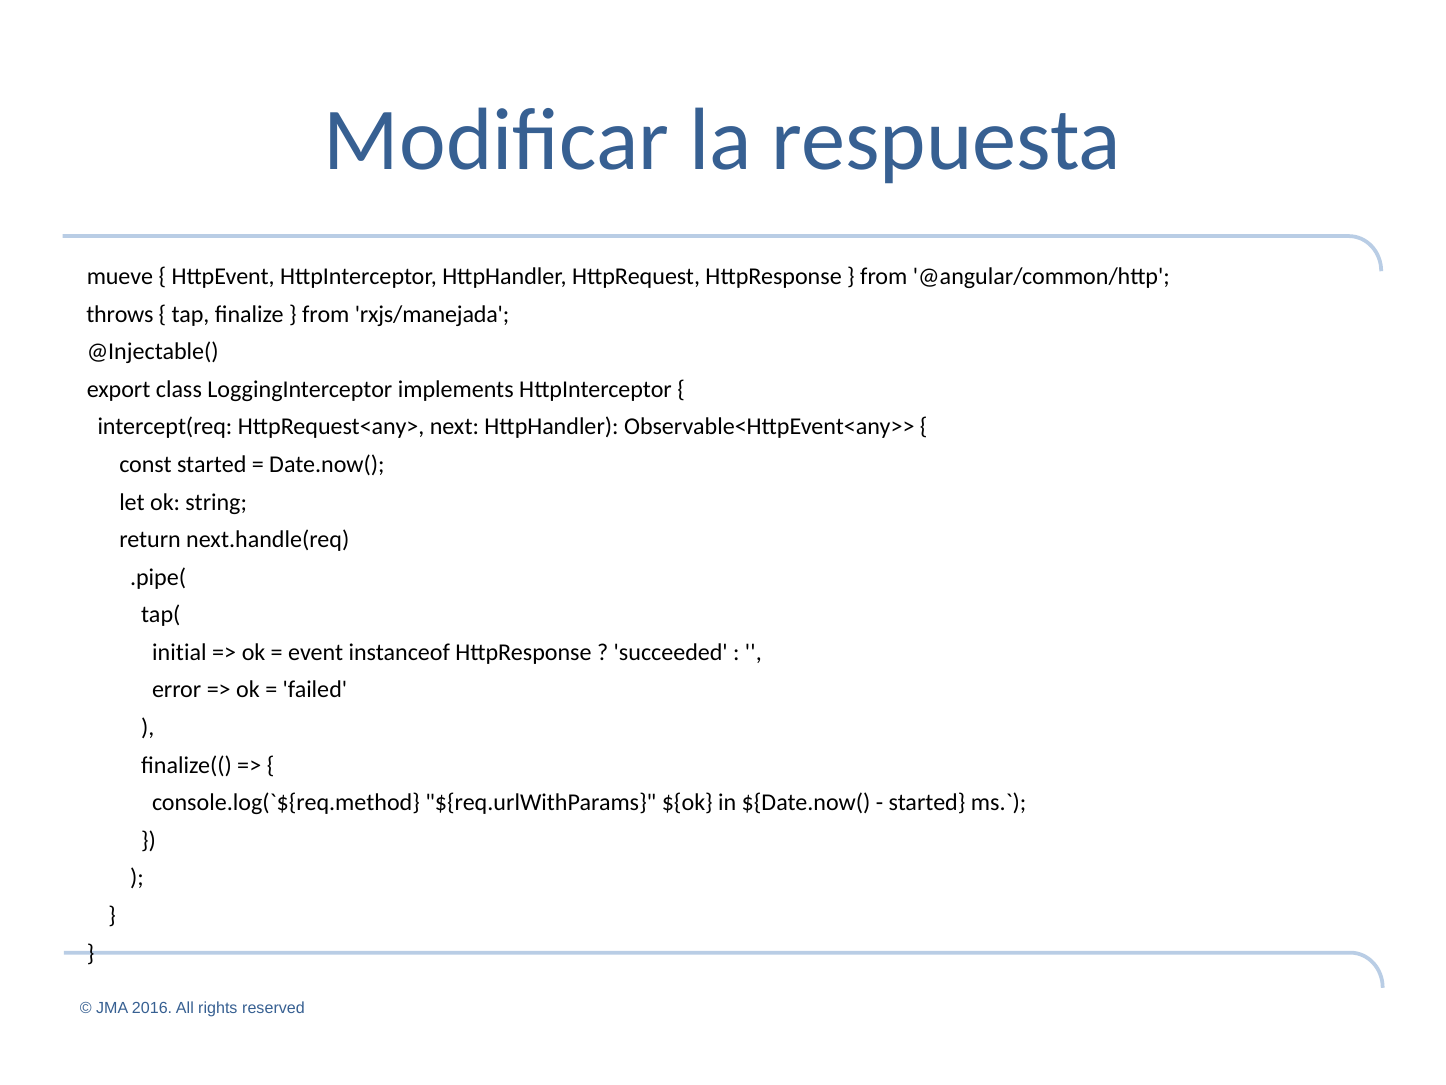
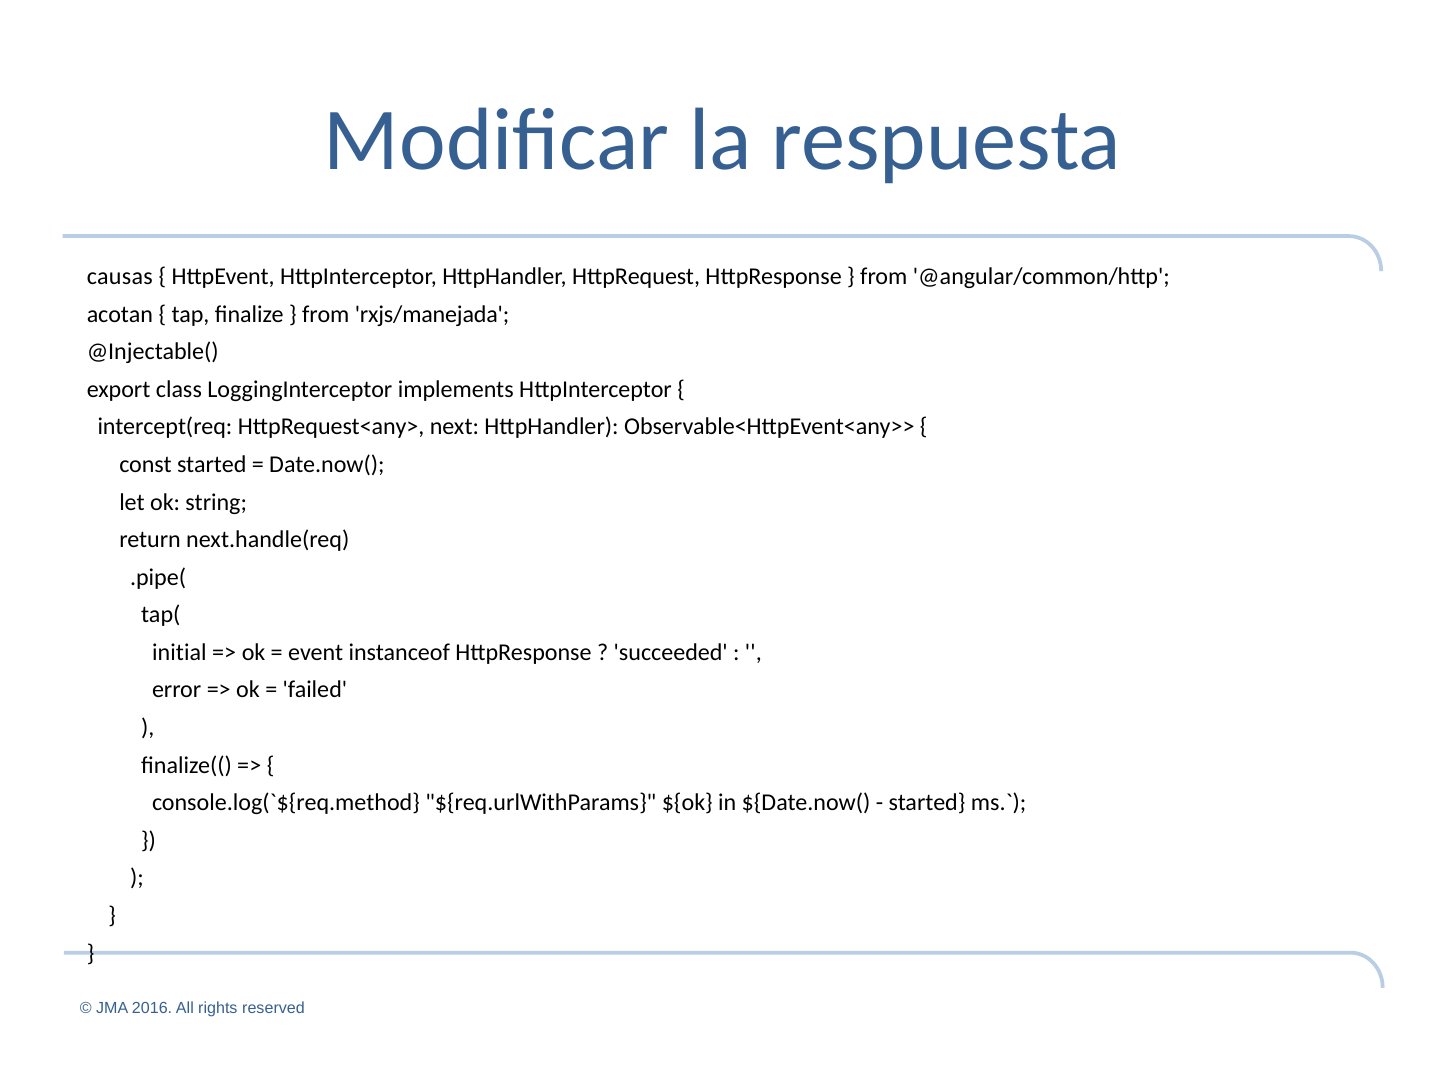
mueve: mueve -> causas
throws: throws -> acotan
